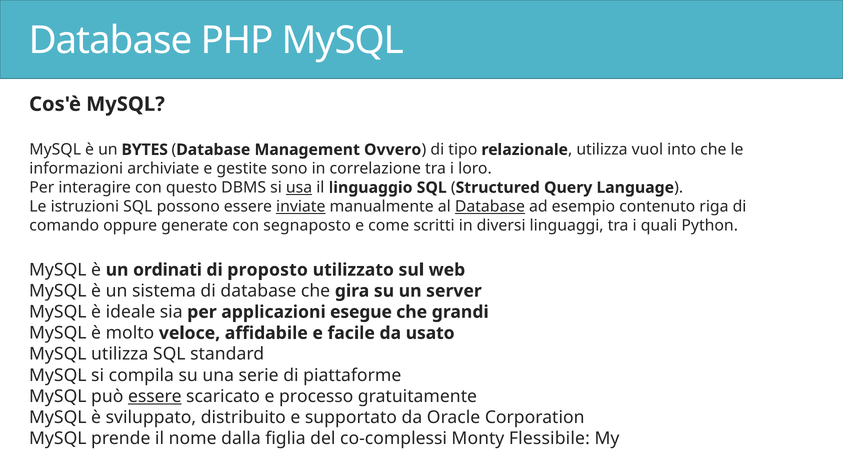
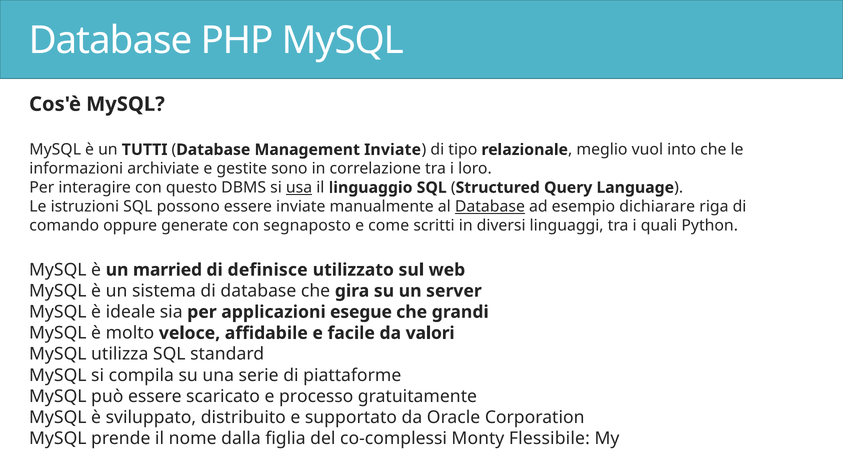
BYTES: BYTES -> TUTTI
Management Ovvero: Ovvero -> Inviate
utilizza at (602, 150): utilizza -> meglio
inviate at (301, 207) underline: present -> none
contenuto: contenuto -> dichiarare
ordinati: ordinati -> married
proposto: proposto -> definisce
usato: usato -> valori
essere at (155, 396) underline: present -> none
